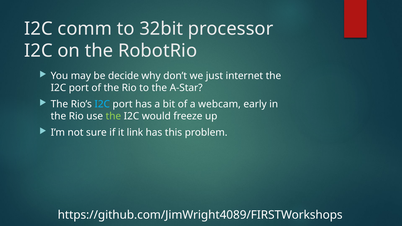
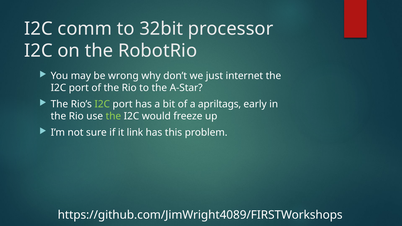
decide: decide -> wrong
I2C at (102, 104) colour: light blue -> light green
webcam: webcam -> apriltags
